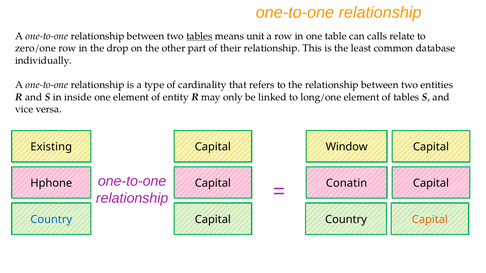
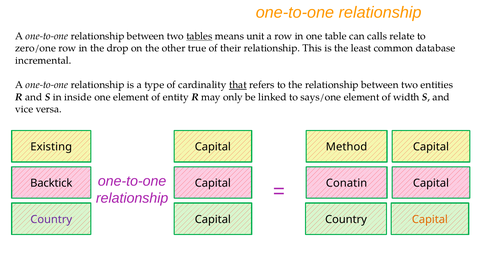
part: part -> true
individually: individually -> incremental
that underline: none -> present
long/one: long/one -> says/one
of tables: tables -> width
Window: Window -> Method
Hphone: Hphone -> Backtick
Country at (51, 220) colour: blue -> purple
